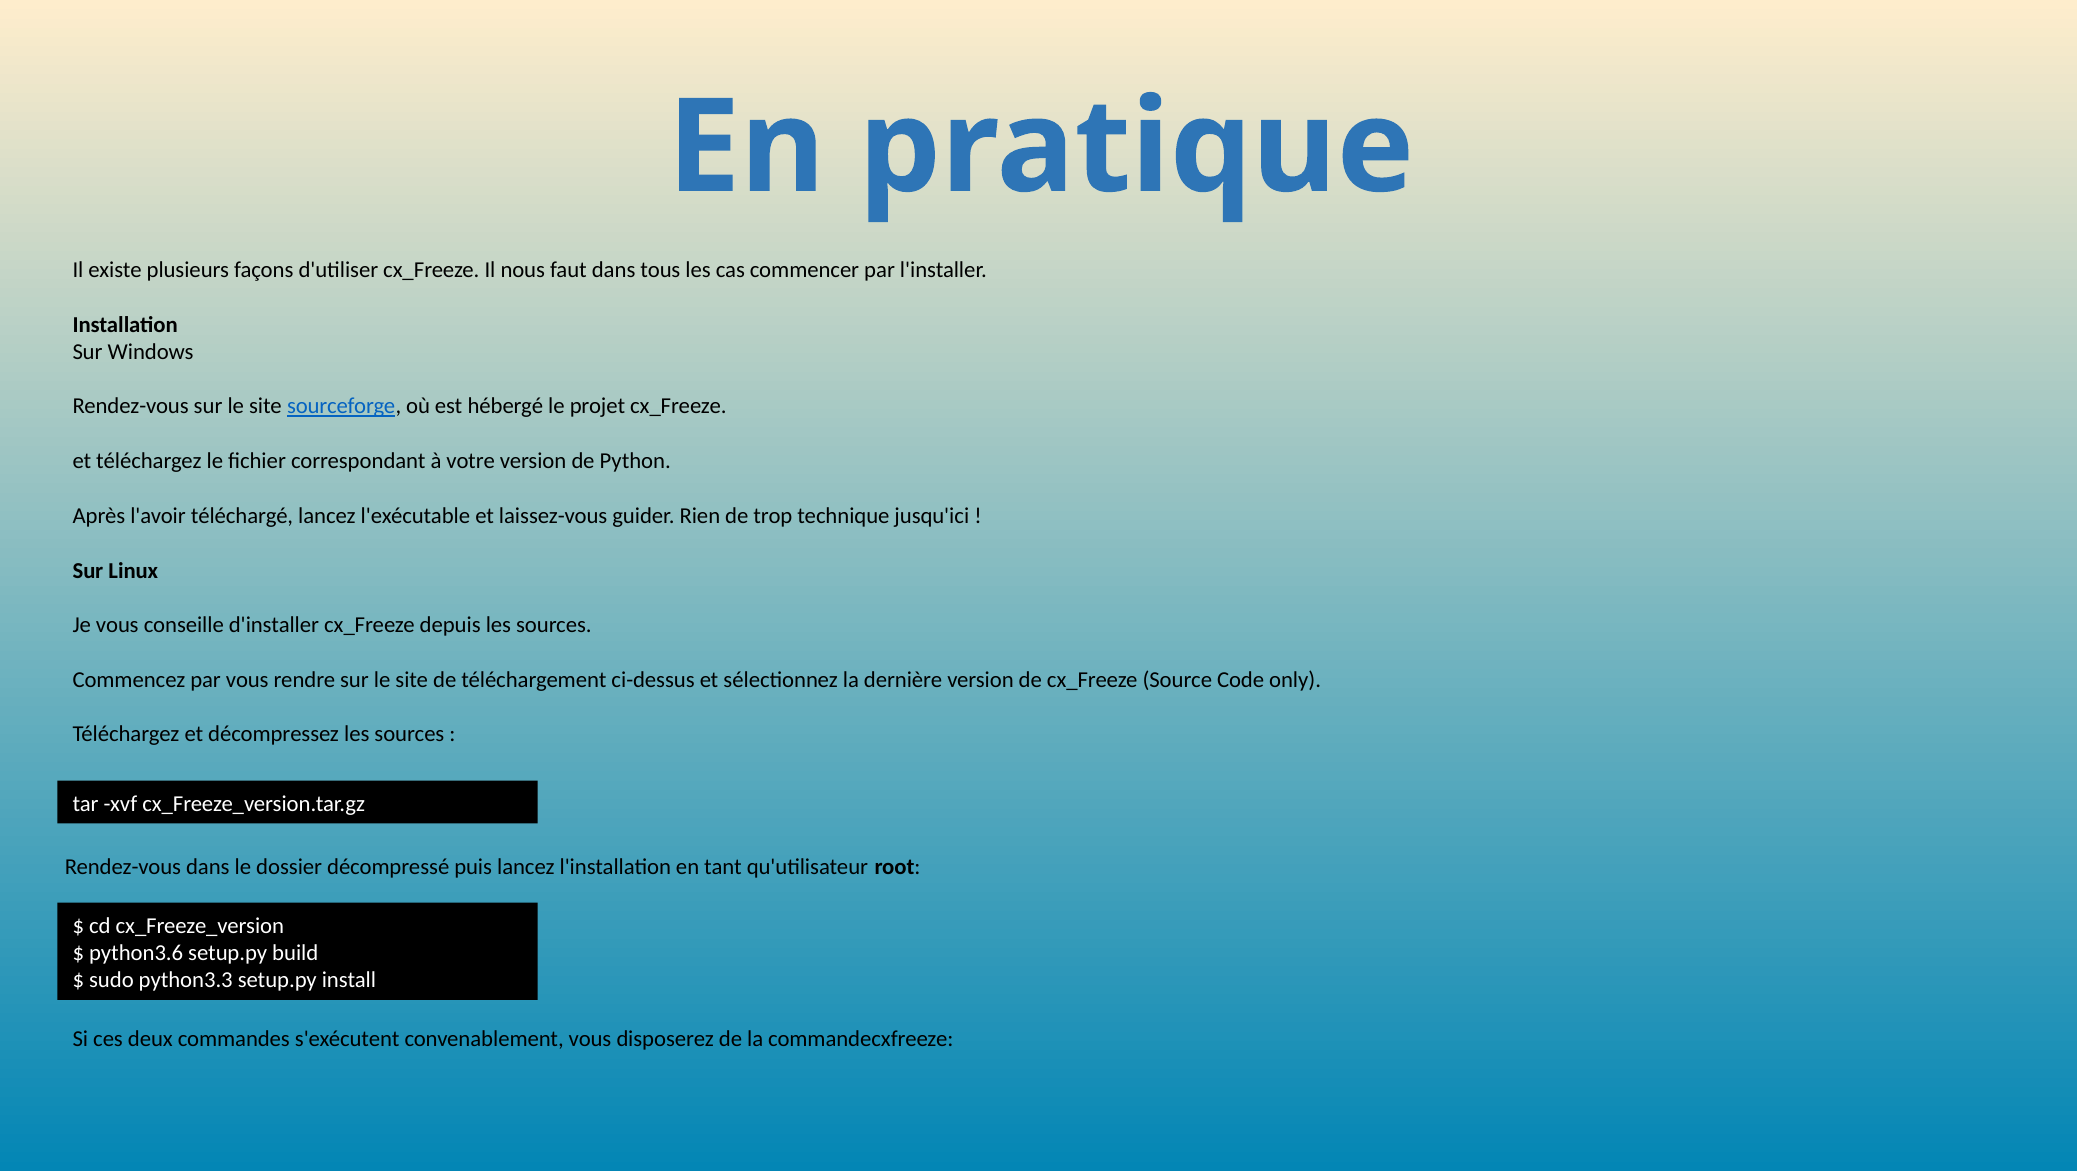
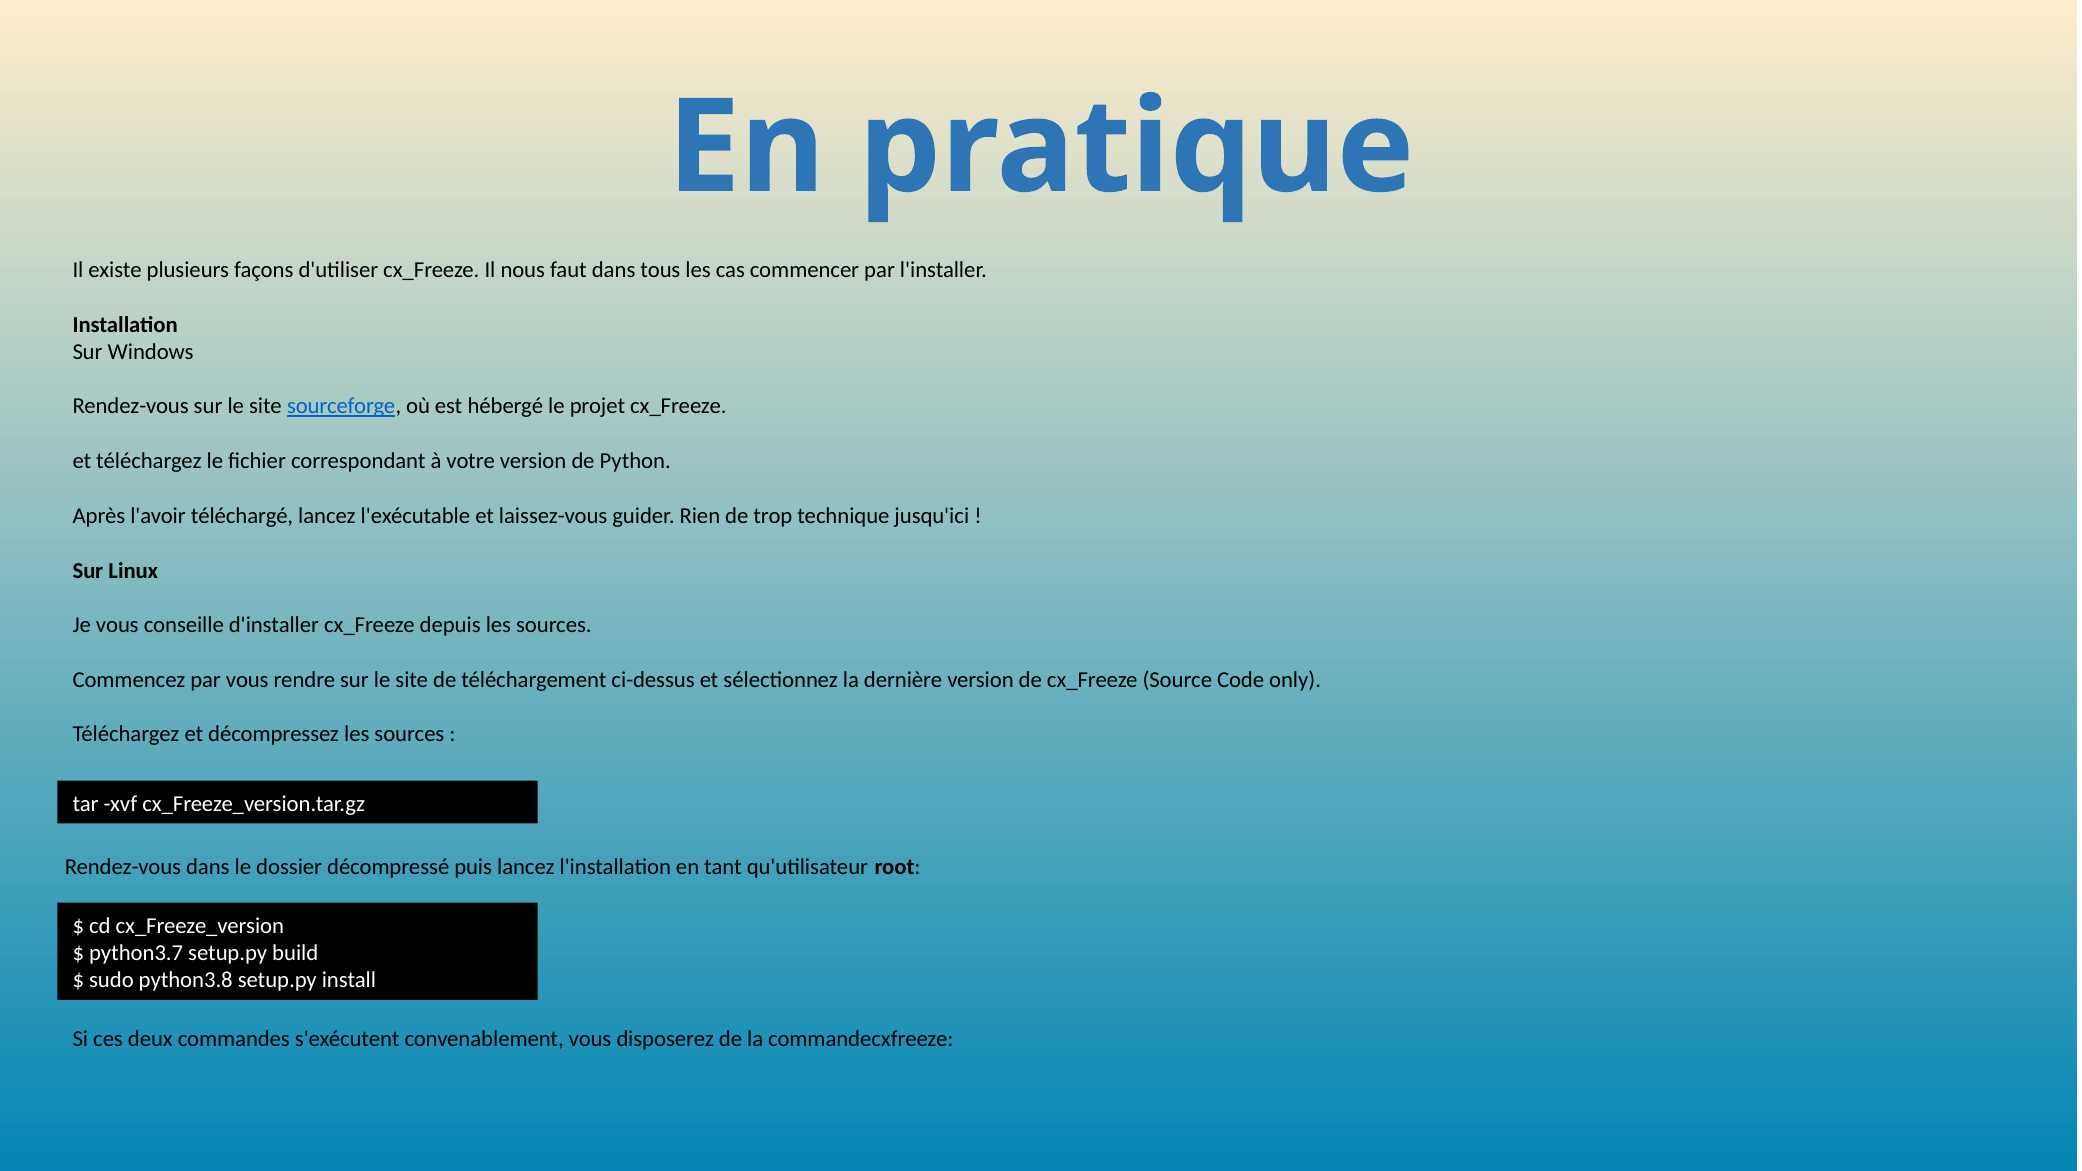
python3.6: python3.6 -> python3.7
python3.3: python3.3 -> python3.8
